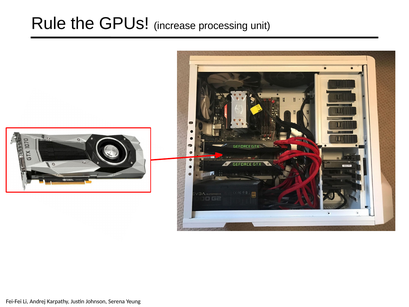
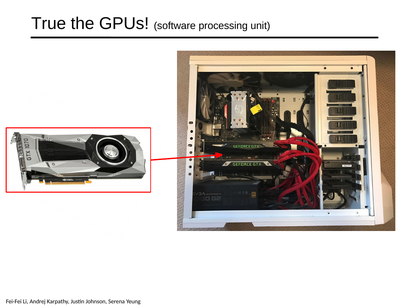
Rule: Rule -> True
increase: increase -> software
